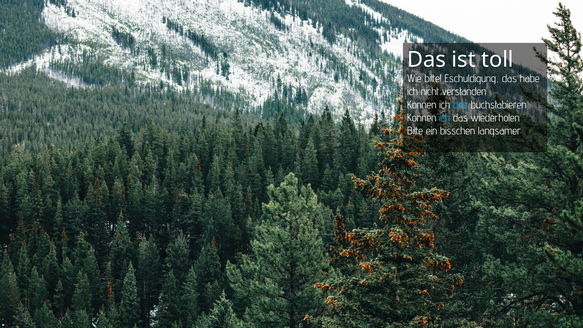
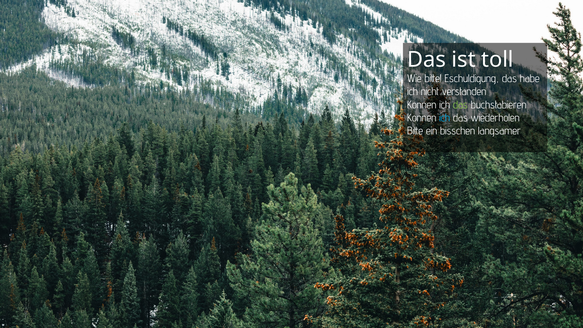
das at (460, 105) colour: light blue -> light green
